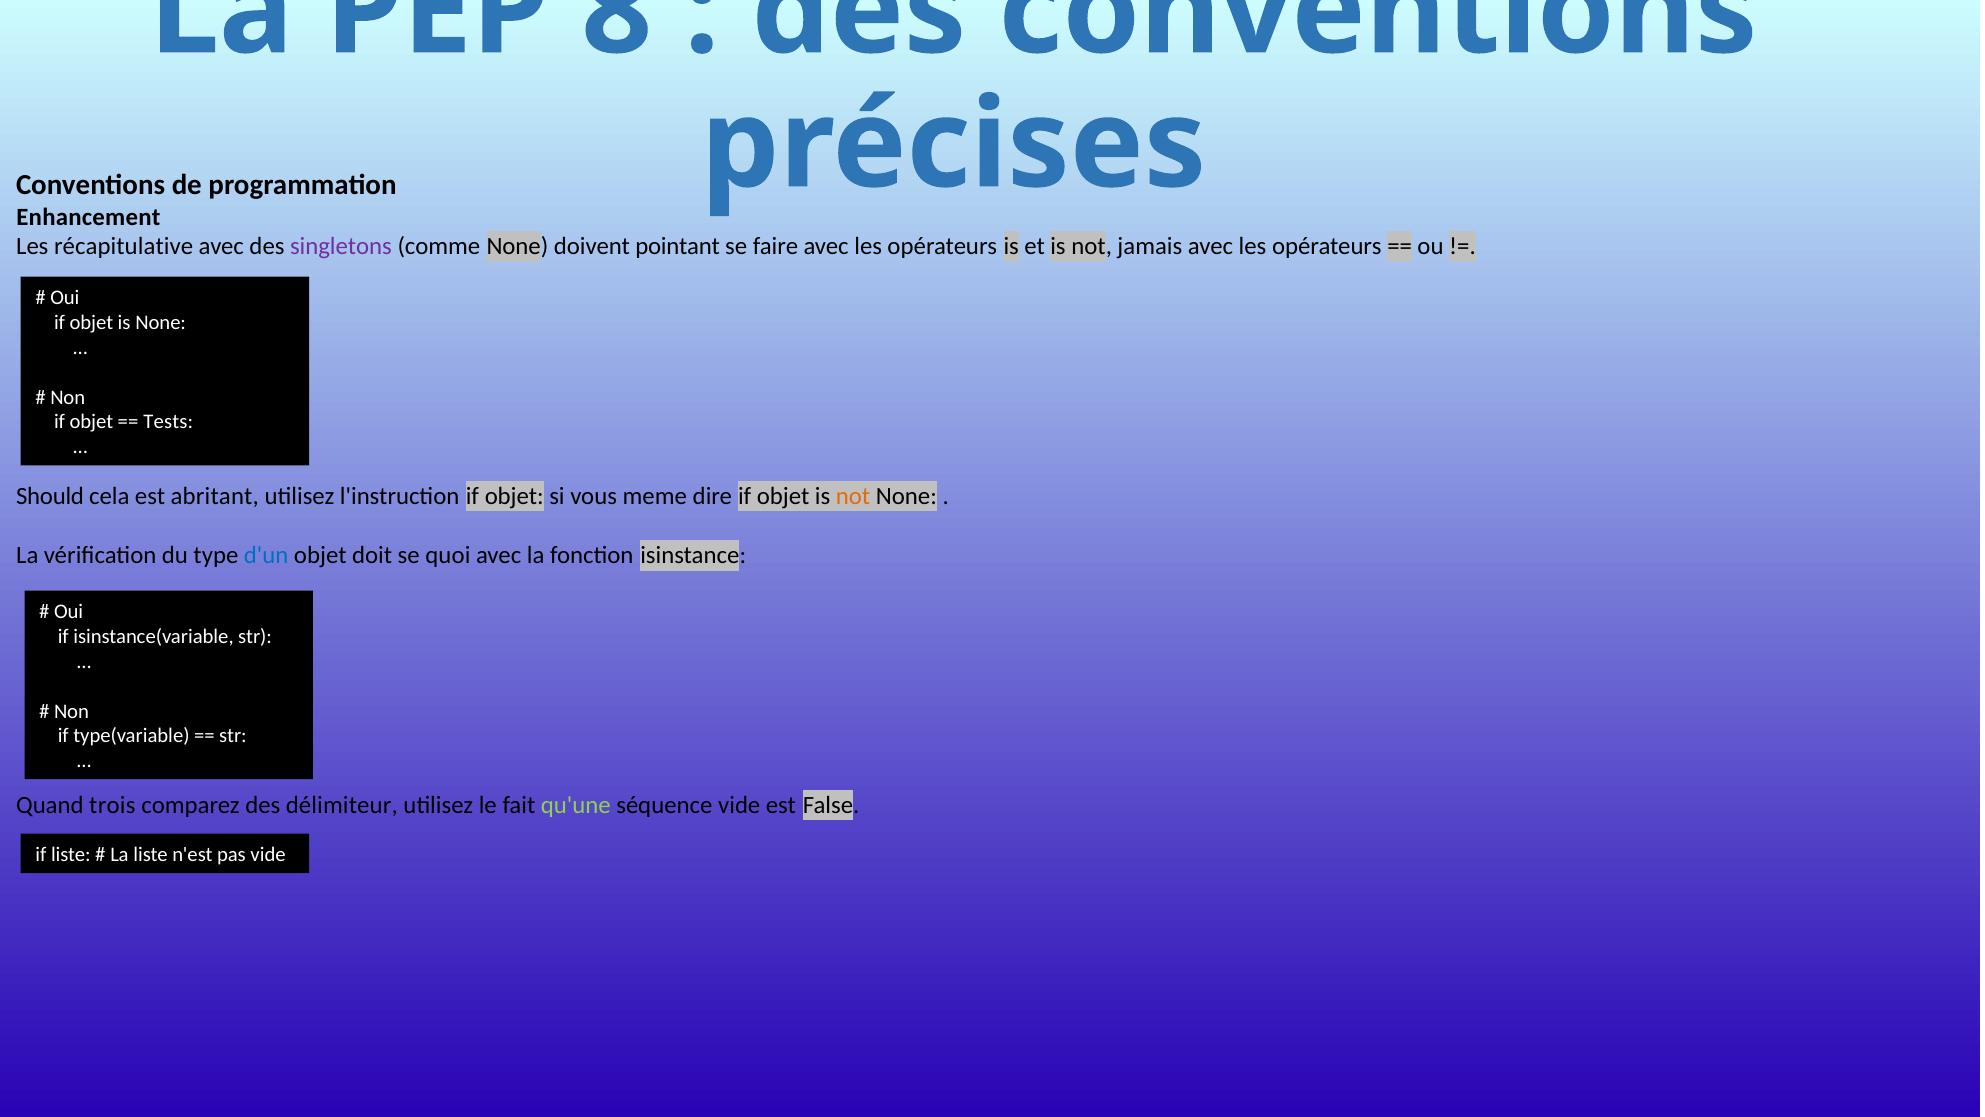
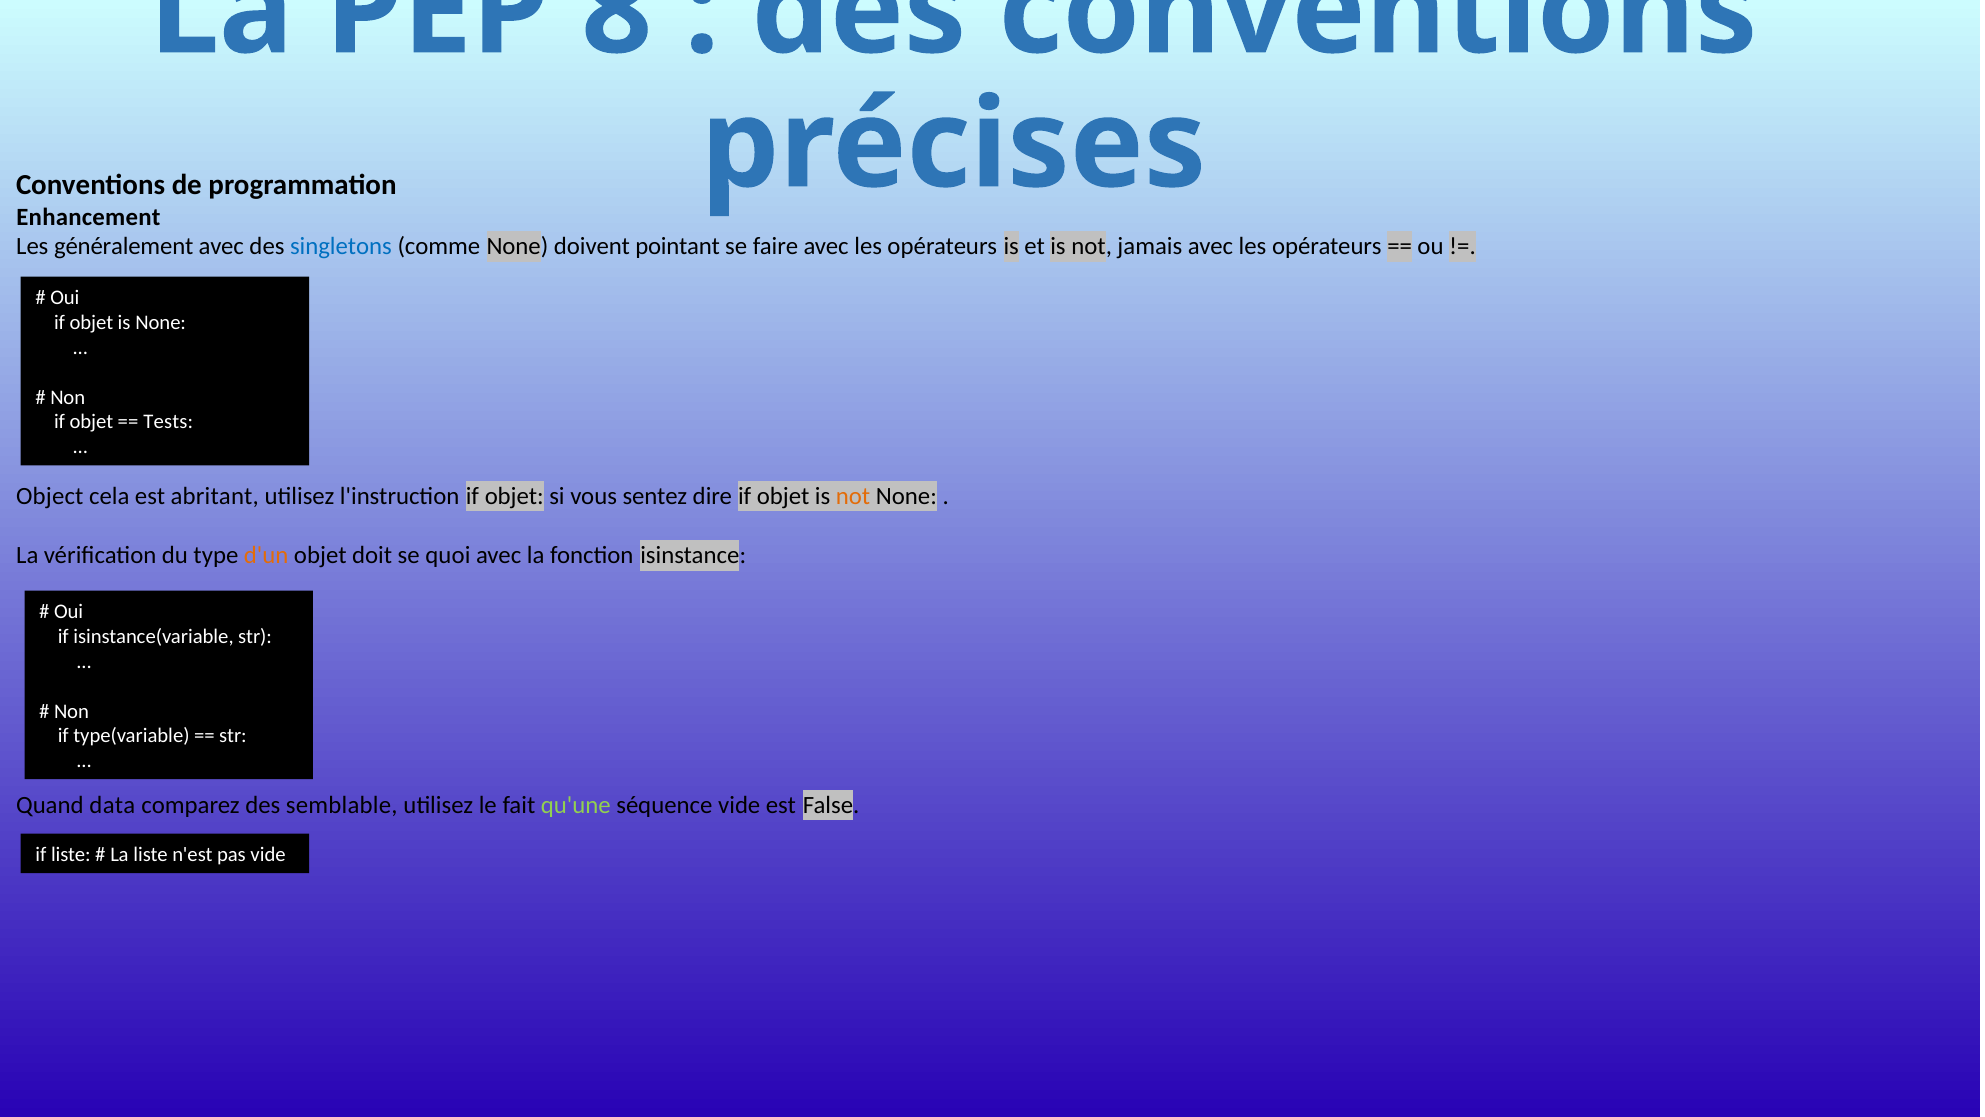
récapitulative: récapitulative -> généralement
singletons colour: purple -> blue
Should: Should -> Object
meme: meme -> sentez
d'un colour: blue -> orange
trois: trois -> data
délimiteur: délimiteur -> semblable
